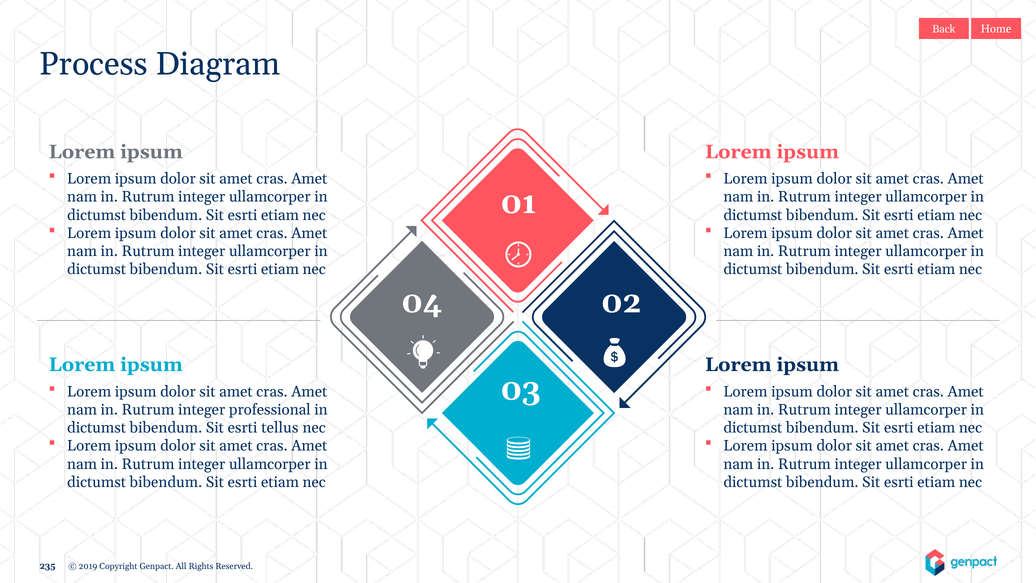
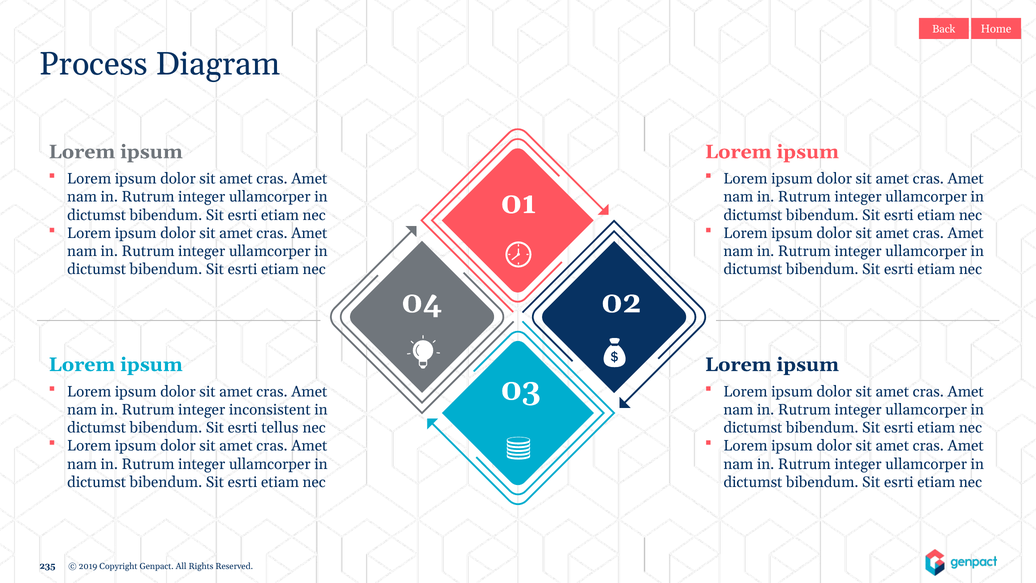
professional: professional -> inconsistent
